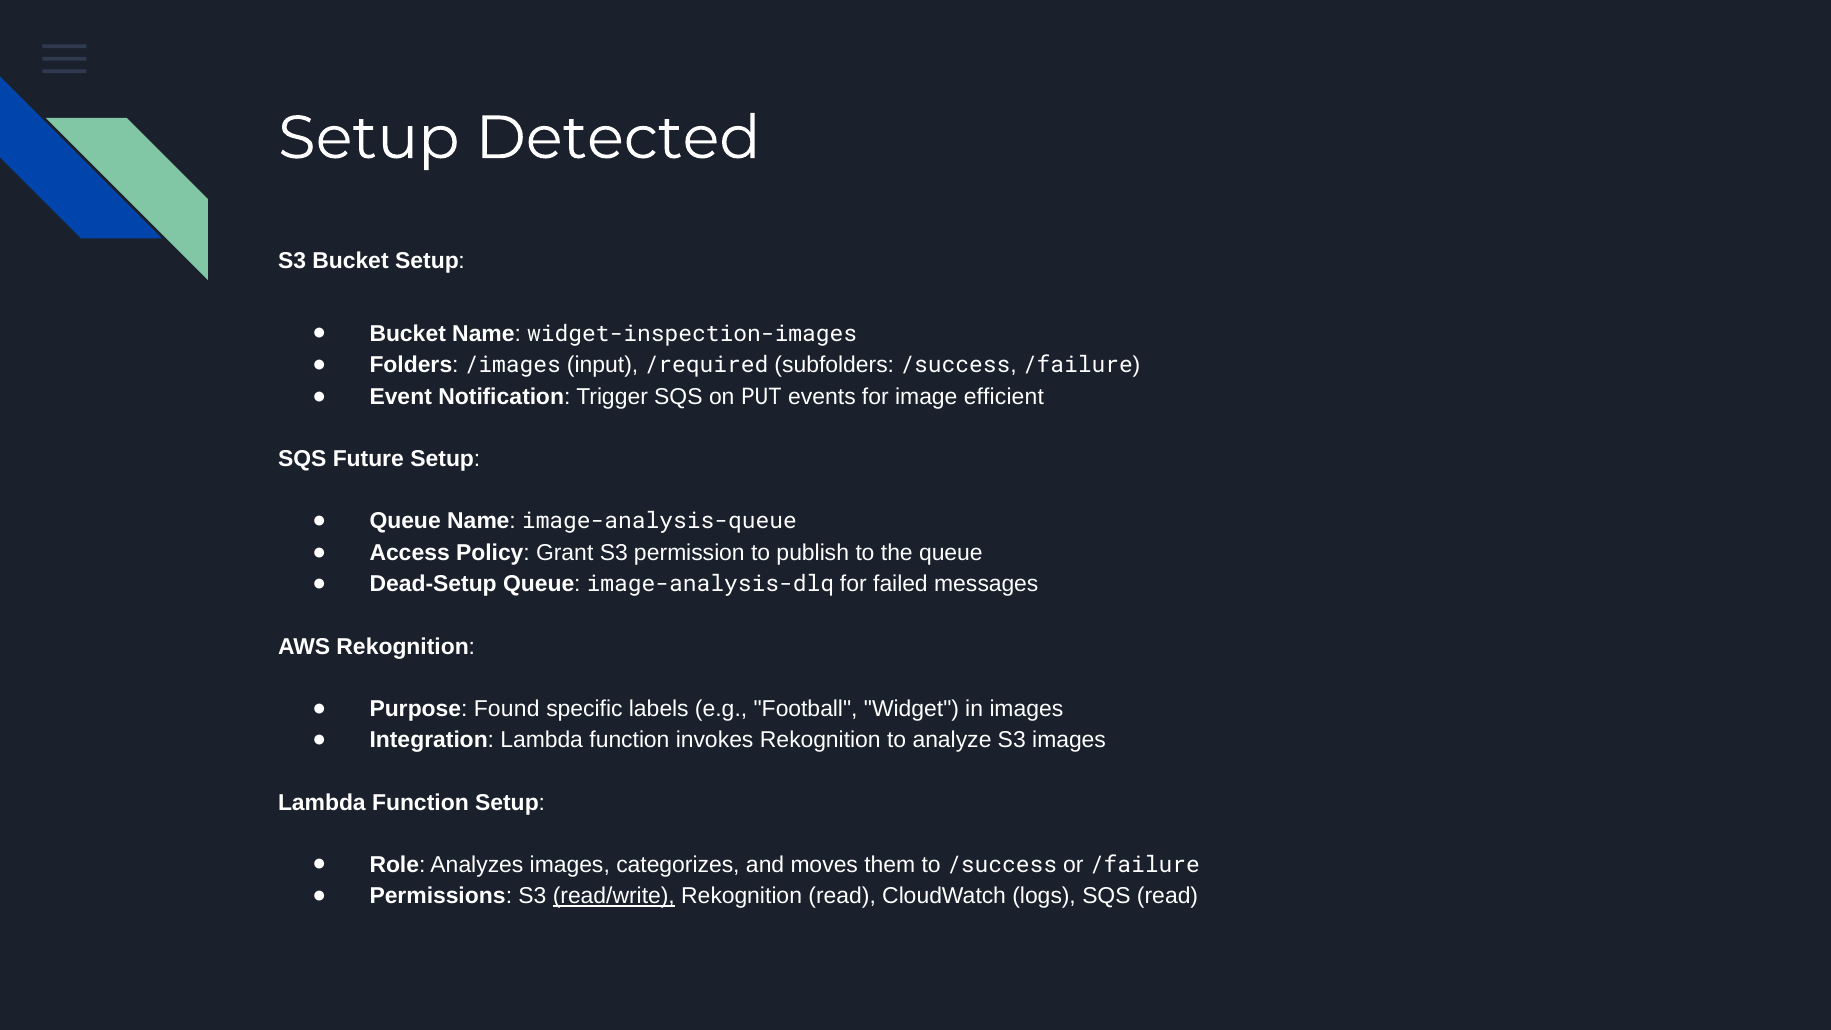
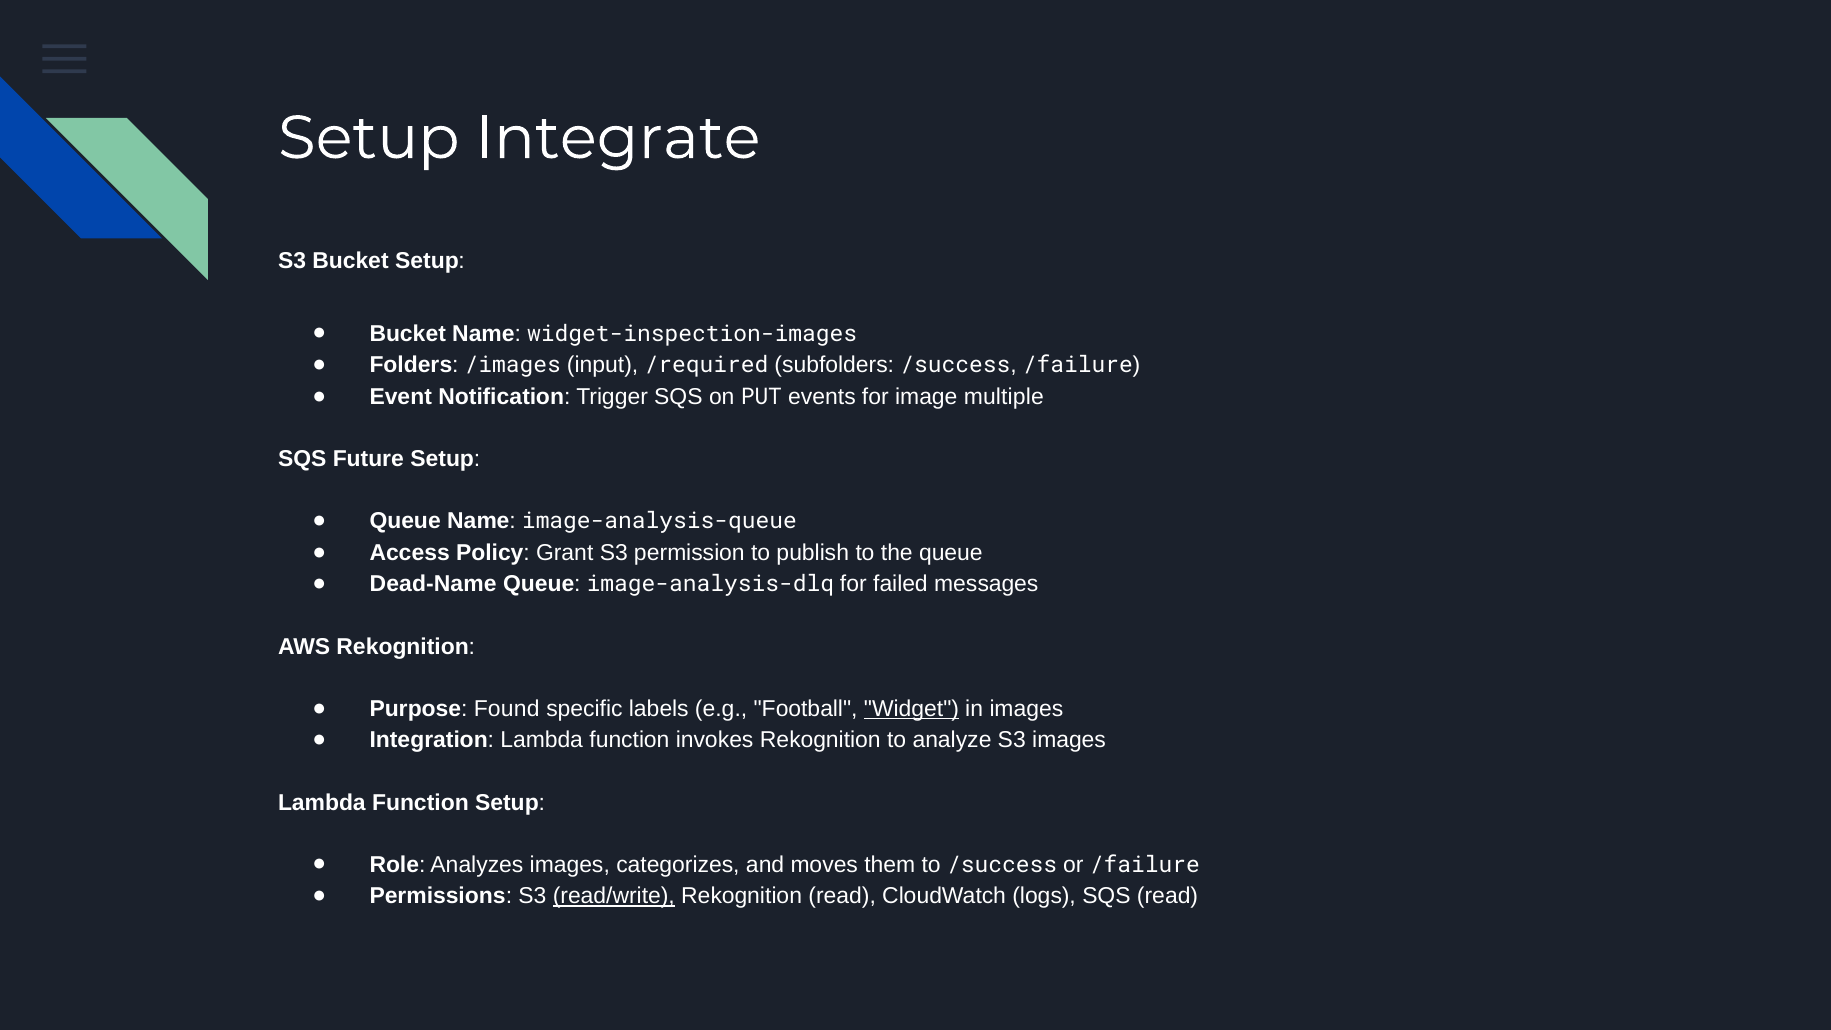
Detected: Detected -> Integrate
efficient: efficient -> multiple
Dead-Setup: Dead-Setup -> Dead-Name
Widget underline: none -> present
